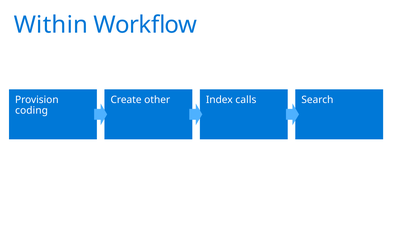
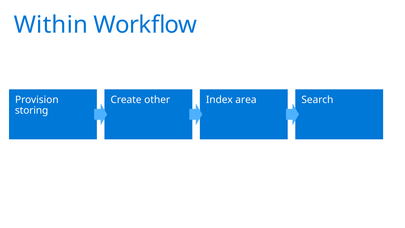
calls: calls -> area
coding: coding -> storing
